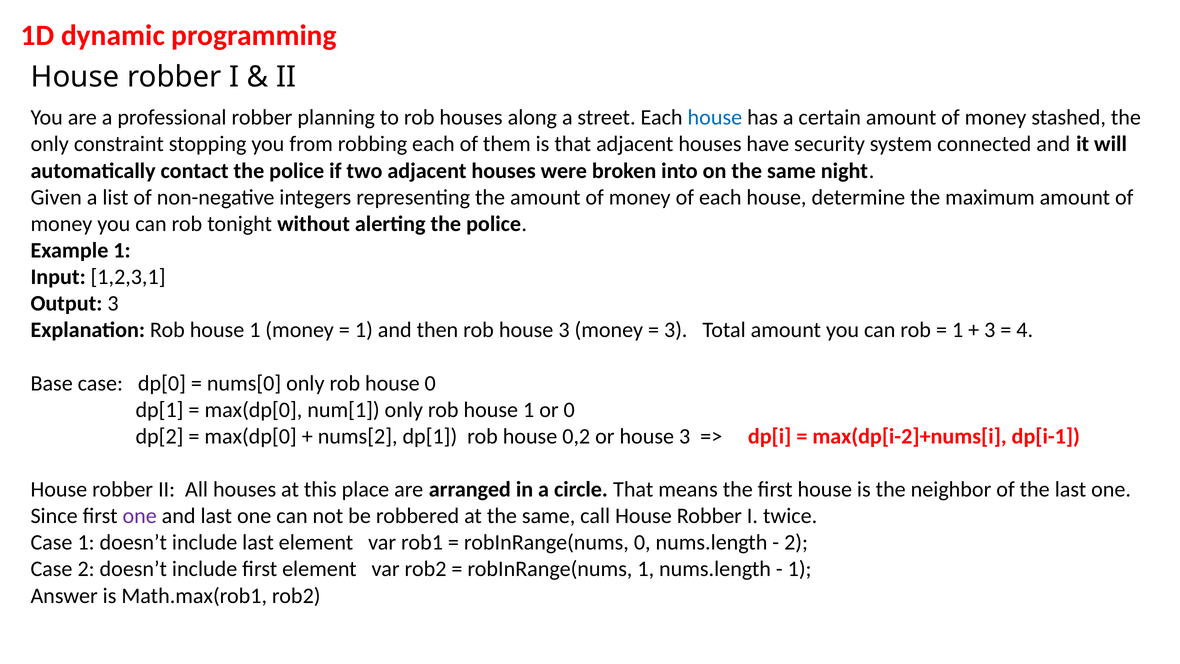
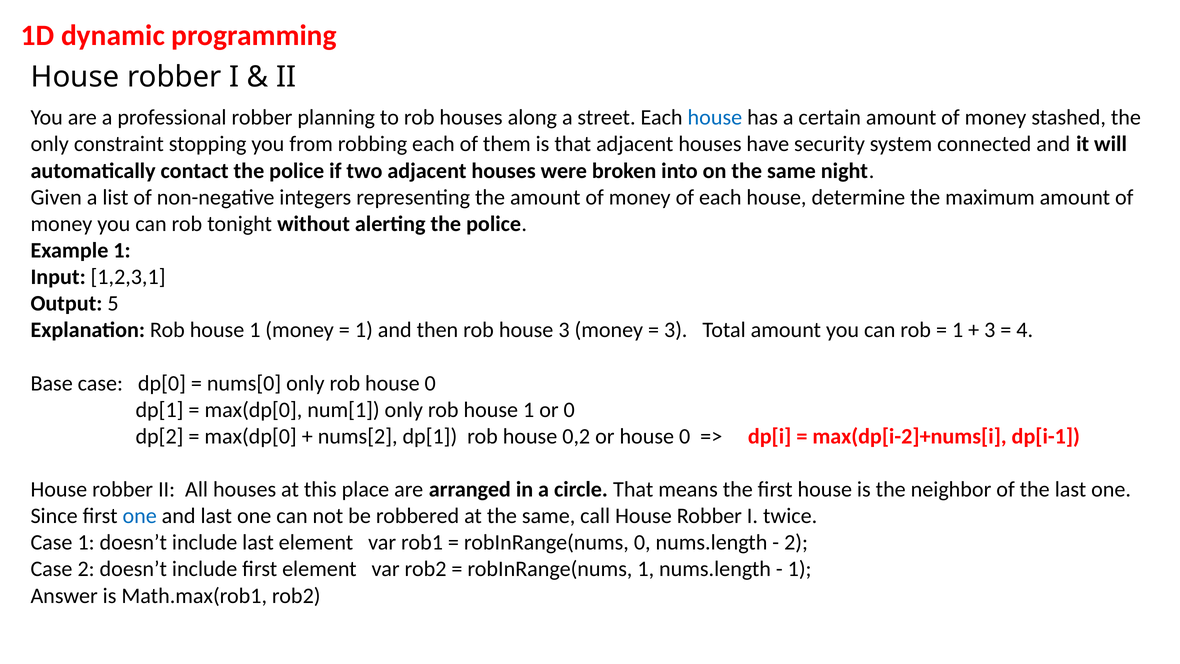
Output 3: 3 -> 5
or house 3: 3 -> 0
one at (140, 516) colour: purple -> blue
